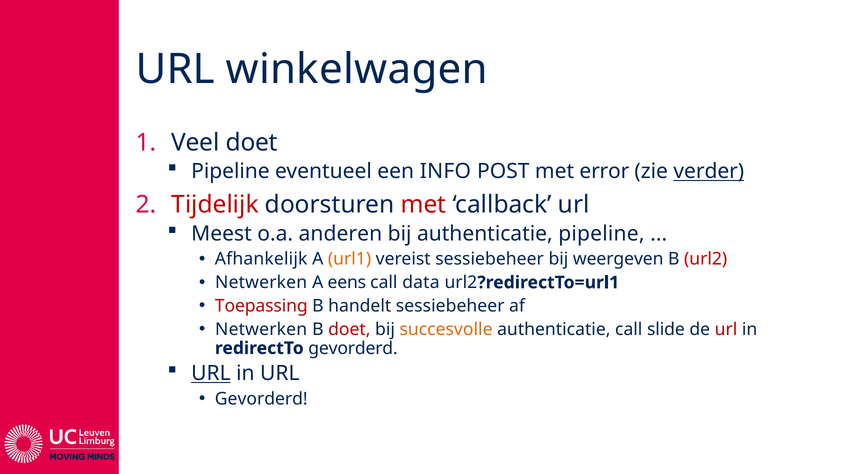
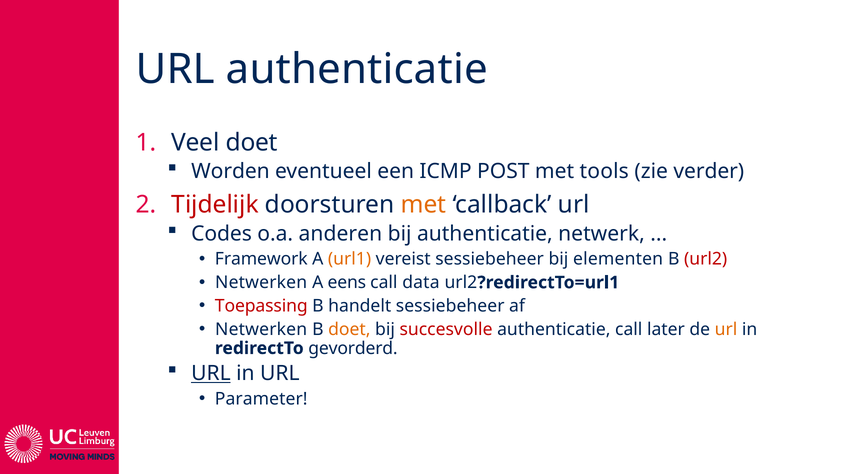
URL winkelwagen: winkelwagen -> authenticatie
Pipeline at (230, 171): Pipeline -> Worden
INFO: INFO -> ICMP
error: error -> tools
verder underline: present -> none
met at (423, 205) colour: red -> orange
Meest: Meest -> Codes
authenticatie pipeline: pipeline -> netwerk
Afhankelijk: Afhankelijk -> Framework
weergeven: weergeven -> elementen
doet at (349, 329) colour: red -> orange
succesvolle colour: orange -> red
slide: slide -> later
url at (726, 329) colour: red -> orange
Gevorderd at (261, 398): Gevorderd -> Parameter
